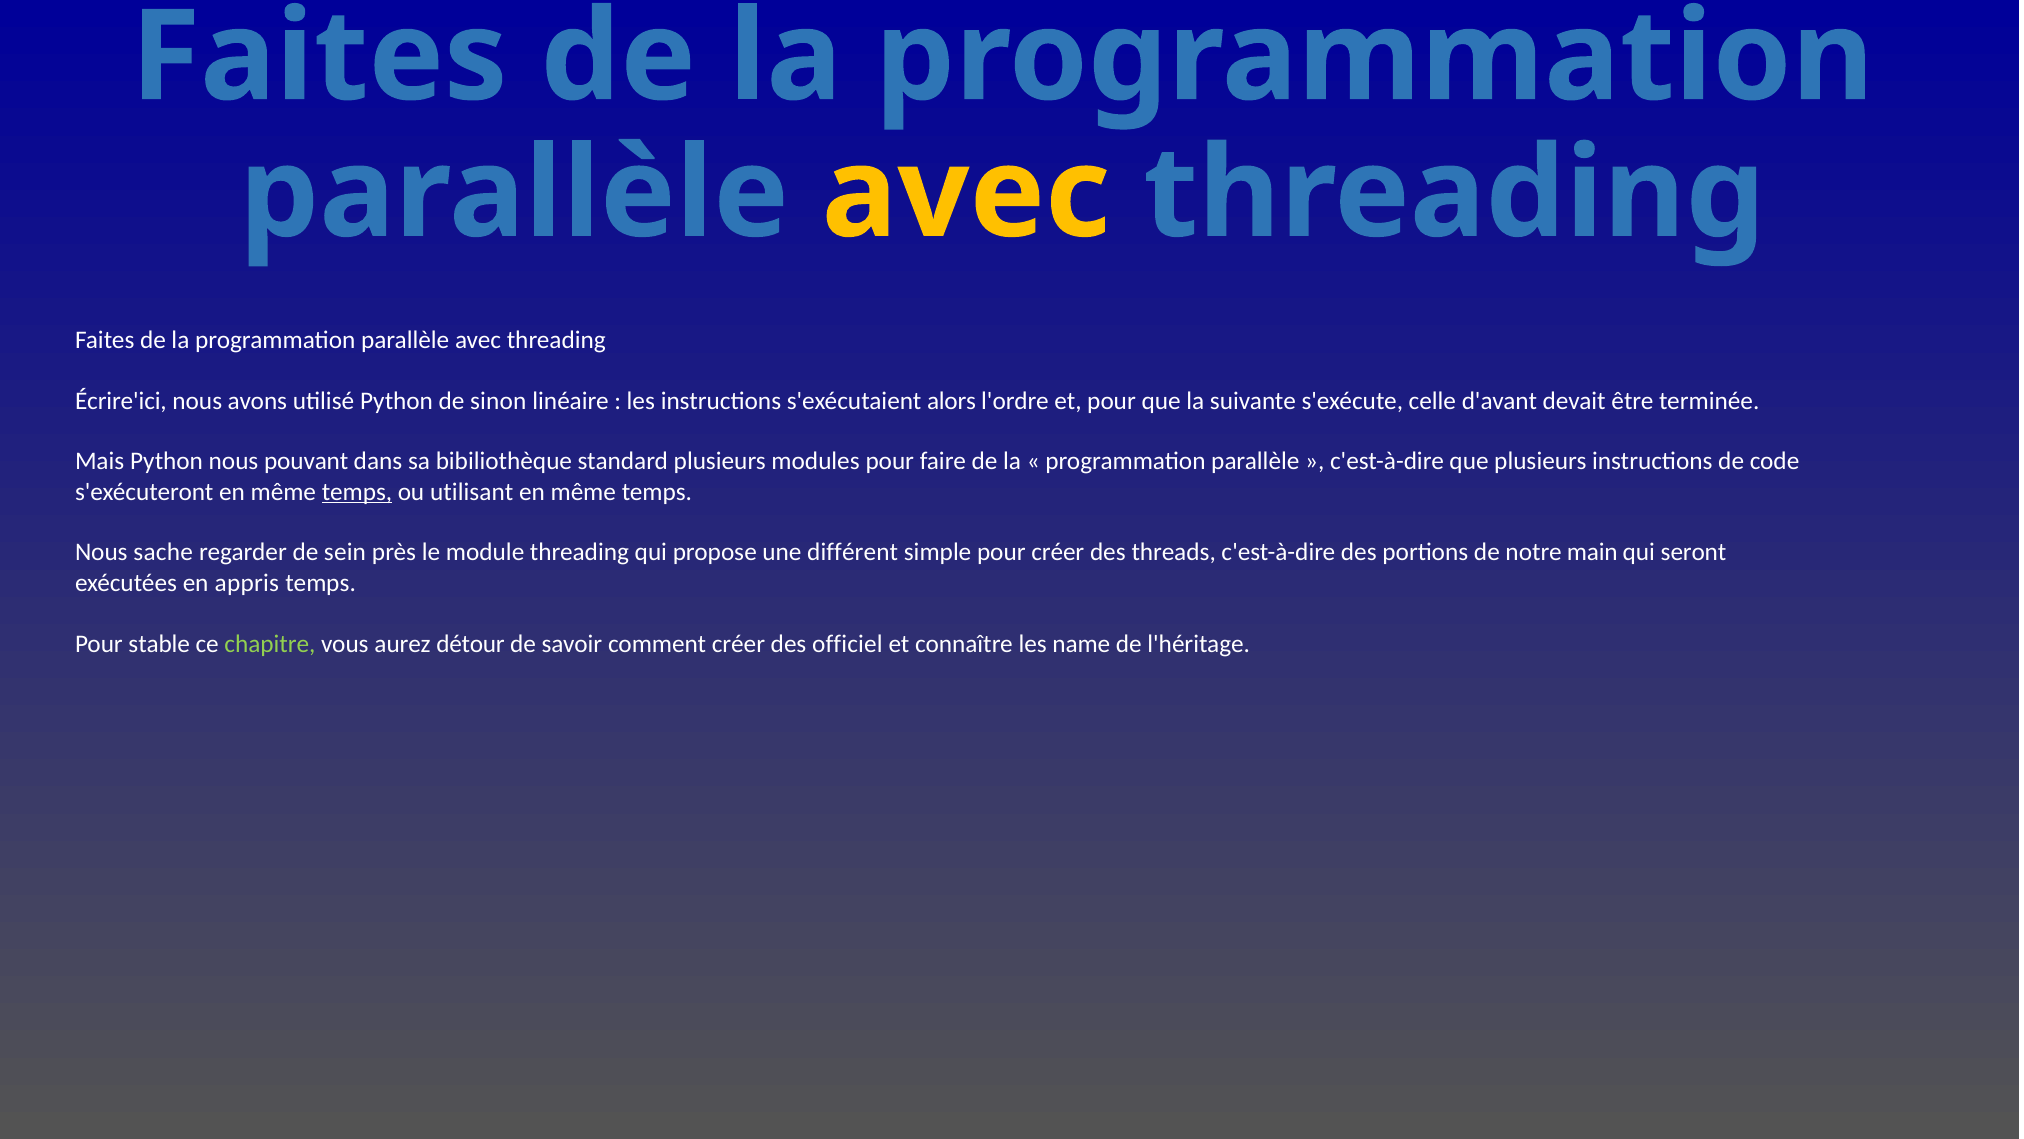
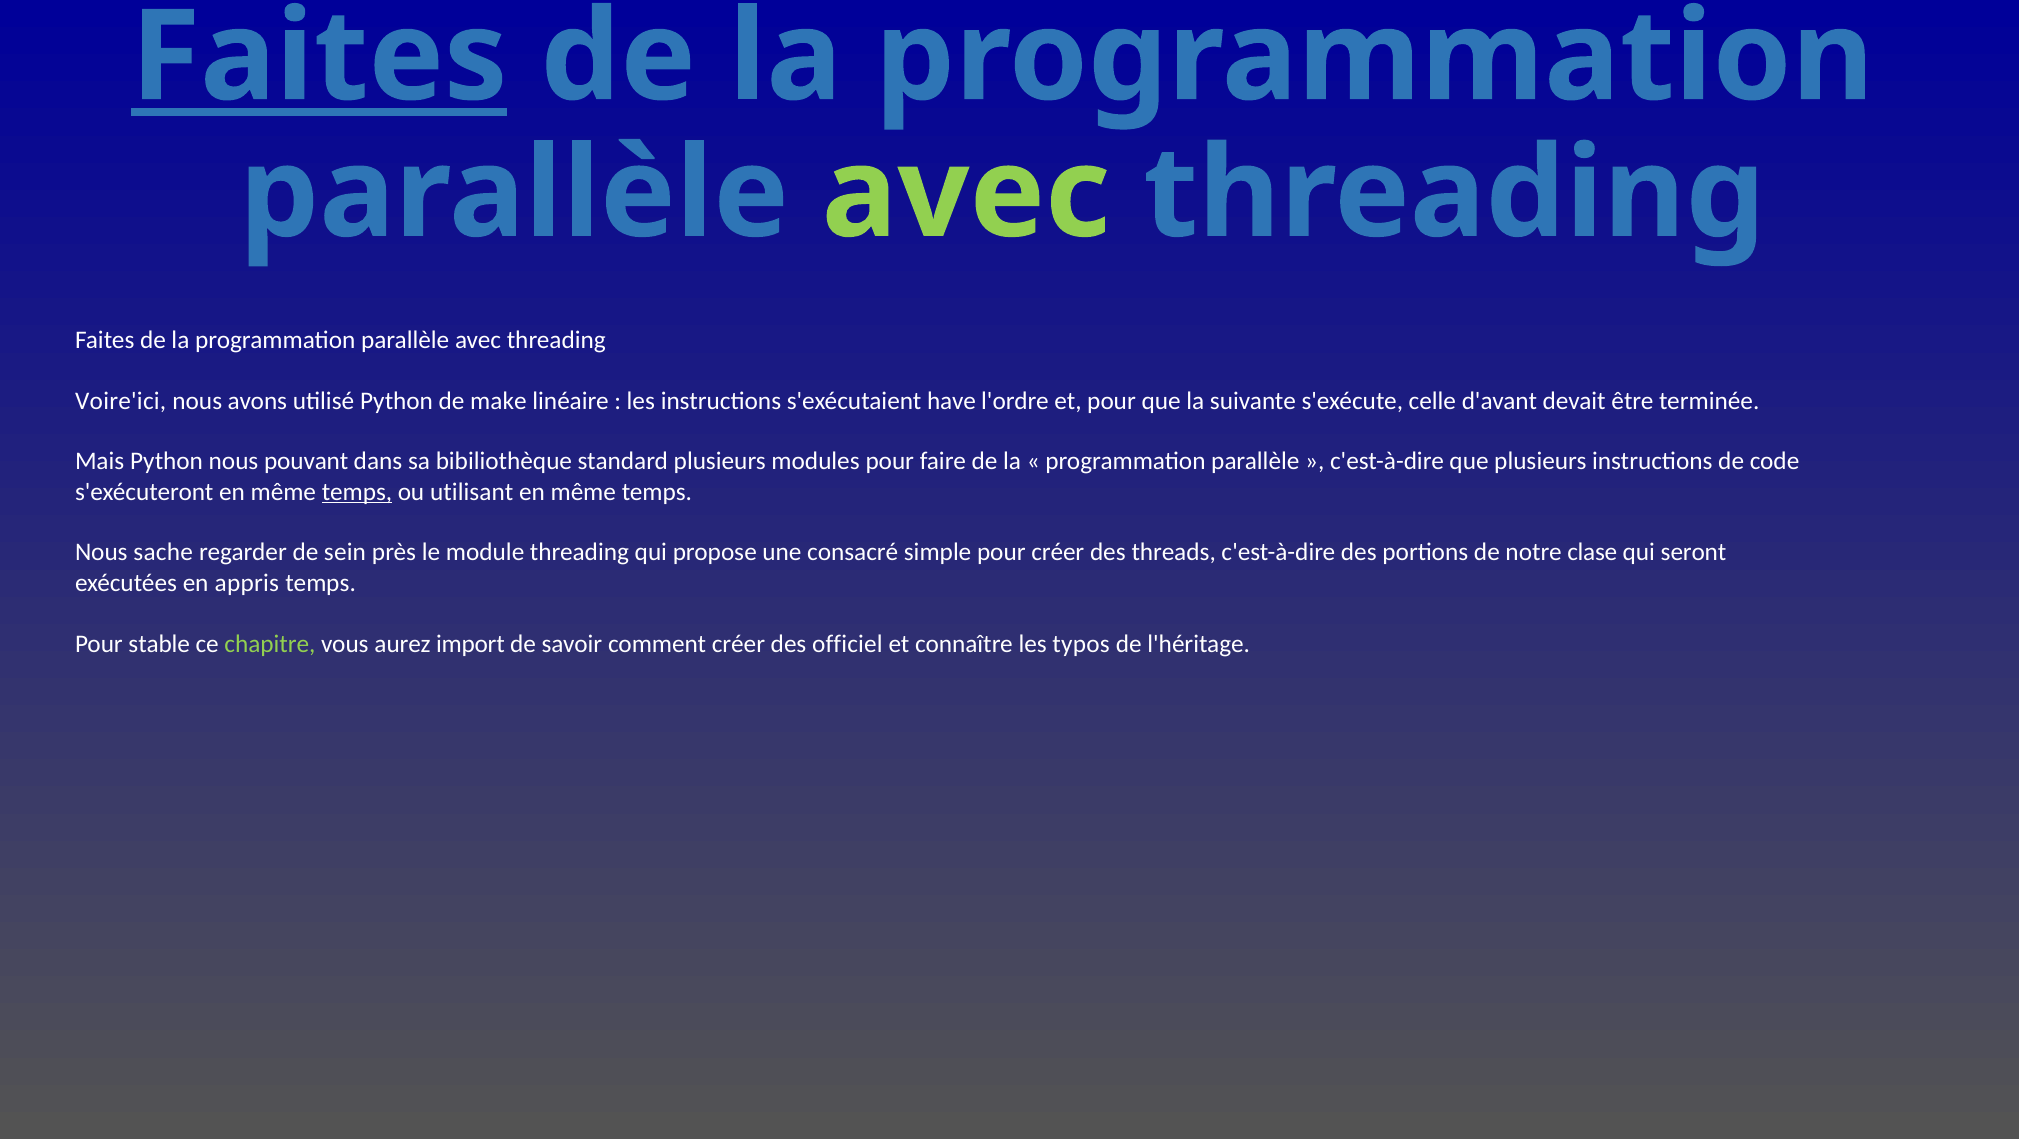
Faites at (319, 57) underline: none -> present
avec at (966, 194) colour: yellow -> light green
Écrire'ici: Écrire'ici -> Voire'ici
sinon: sinon -> make
alors: alors -> have
différent: différent -> consacré
main: main -> clase
détour: détour -> import
name: name -> typos
